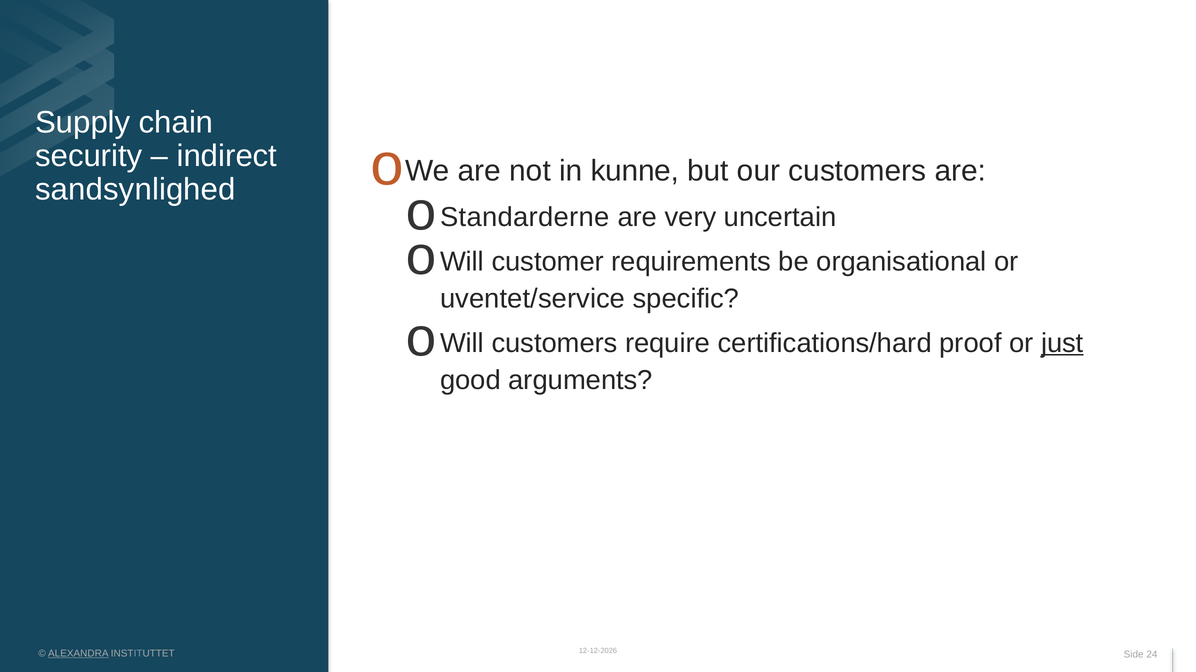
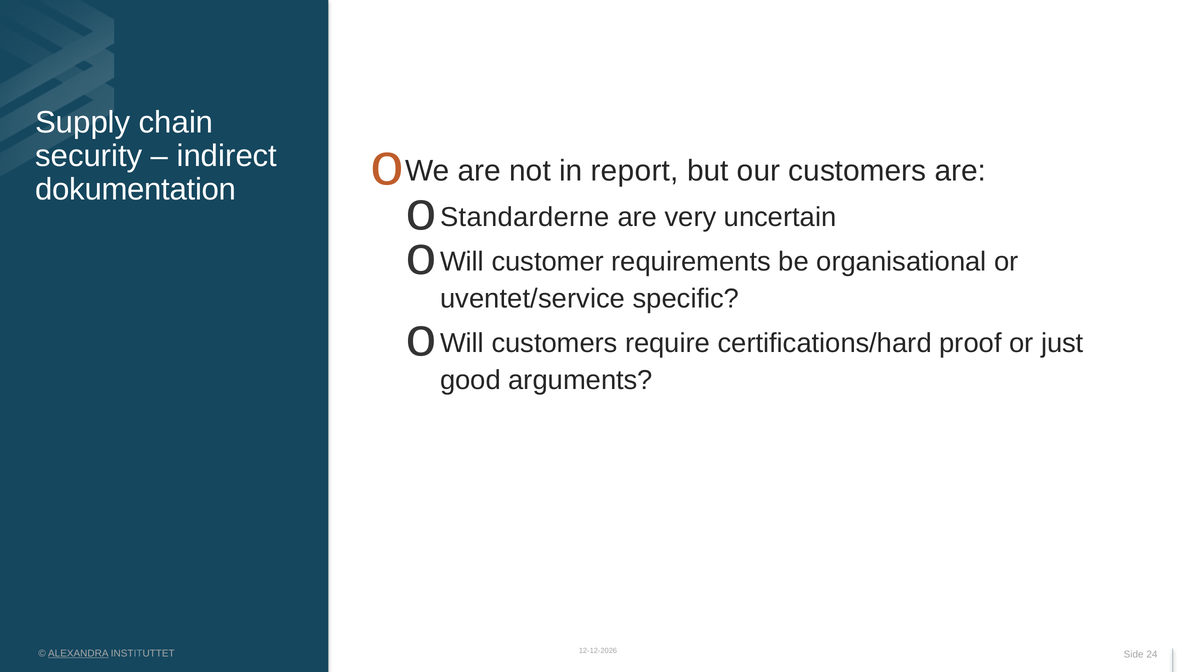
kunne: kunne -> report
sandsynlighed: sandsynlighed -> dokumentation
just underline: present -> none
